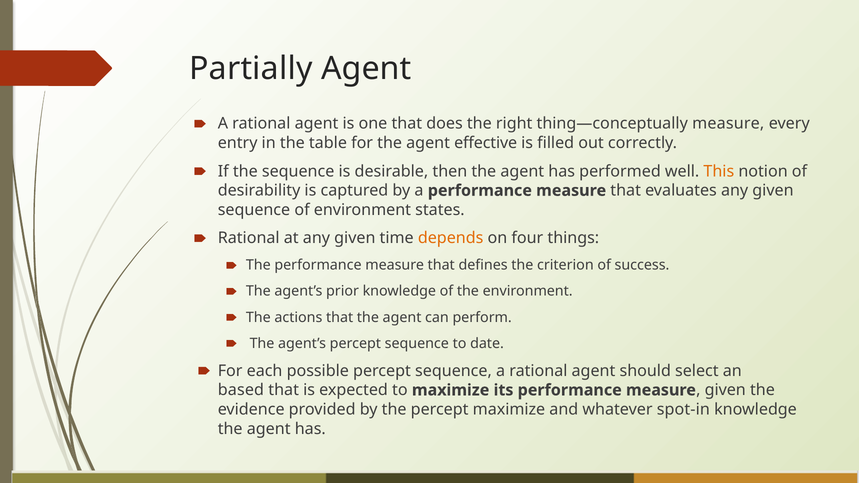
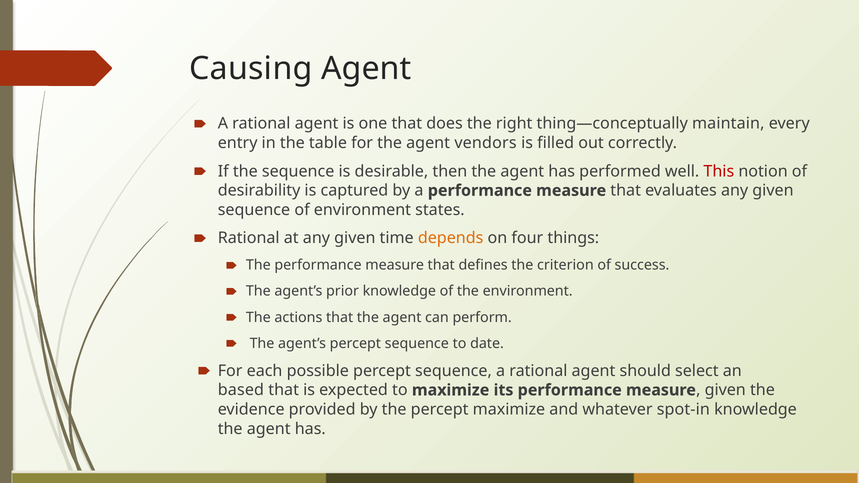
Partially: Partially -> Causing
thing—conceptually measure: measure -> maintain
effective: effective -> vendors
This colour: orange -> red
